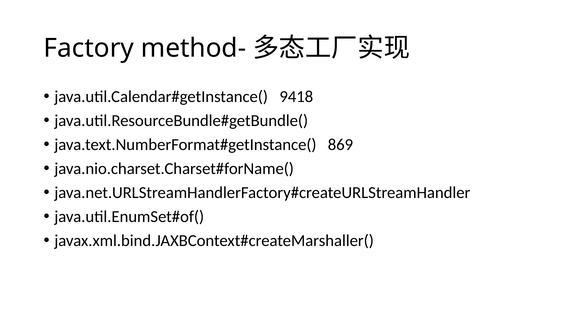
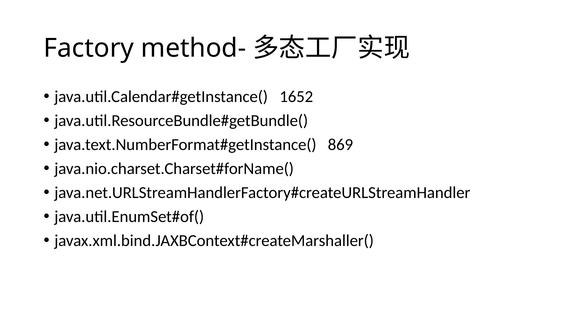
9418: 9418 -> 1652
